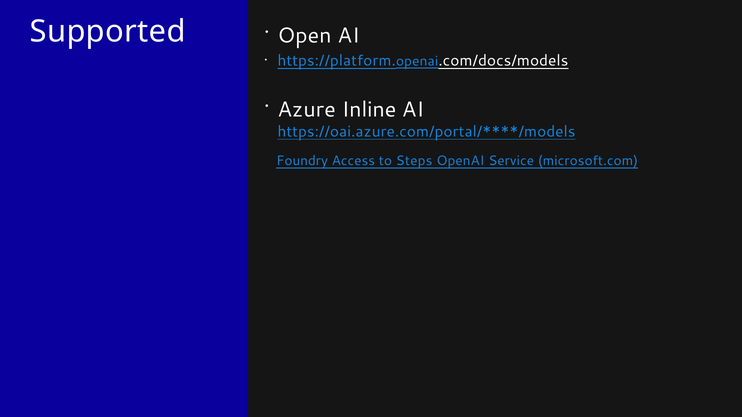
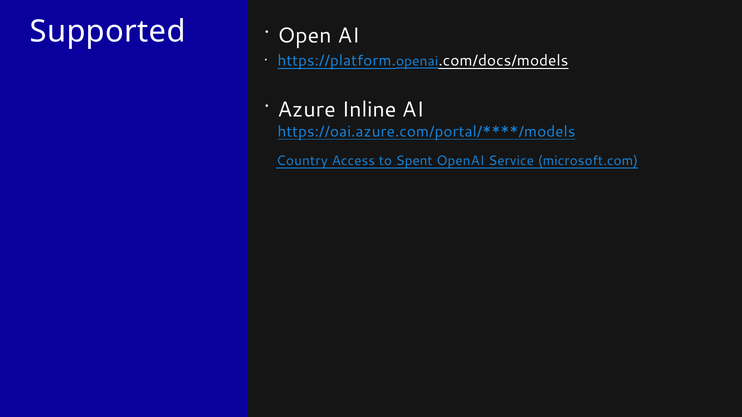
Foundry: Foundry -> Country
Steps: Steps -> Spent
